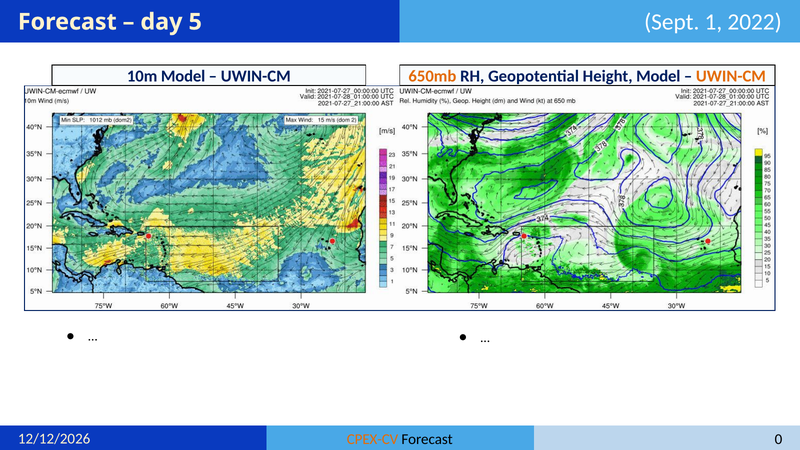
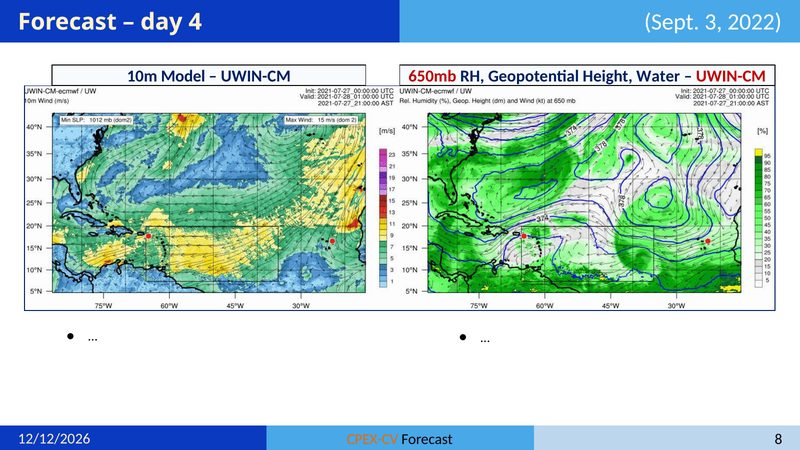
5: 5 -> 4
1: 1 -> 3
650mb colour: orange -> red
Height Model: Model -> Water
UWIN-CM at (731, 76) colour: orange -> red
0: 0 -> 8
